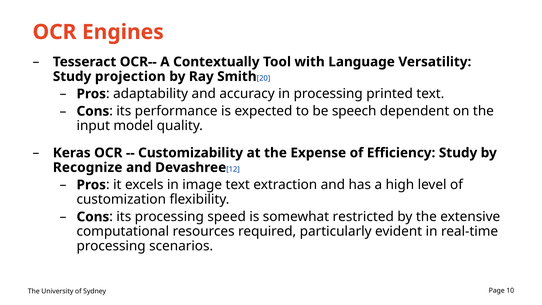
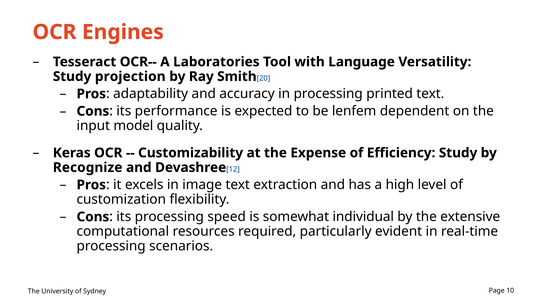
Contextually: Contextually -> Laboratories
speech: speech -> lenfem
restricted: restricted -> individual
